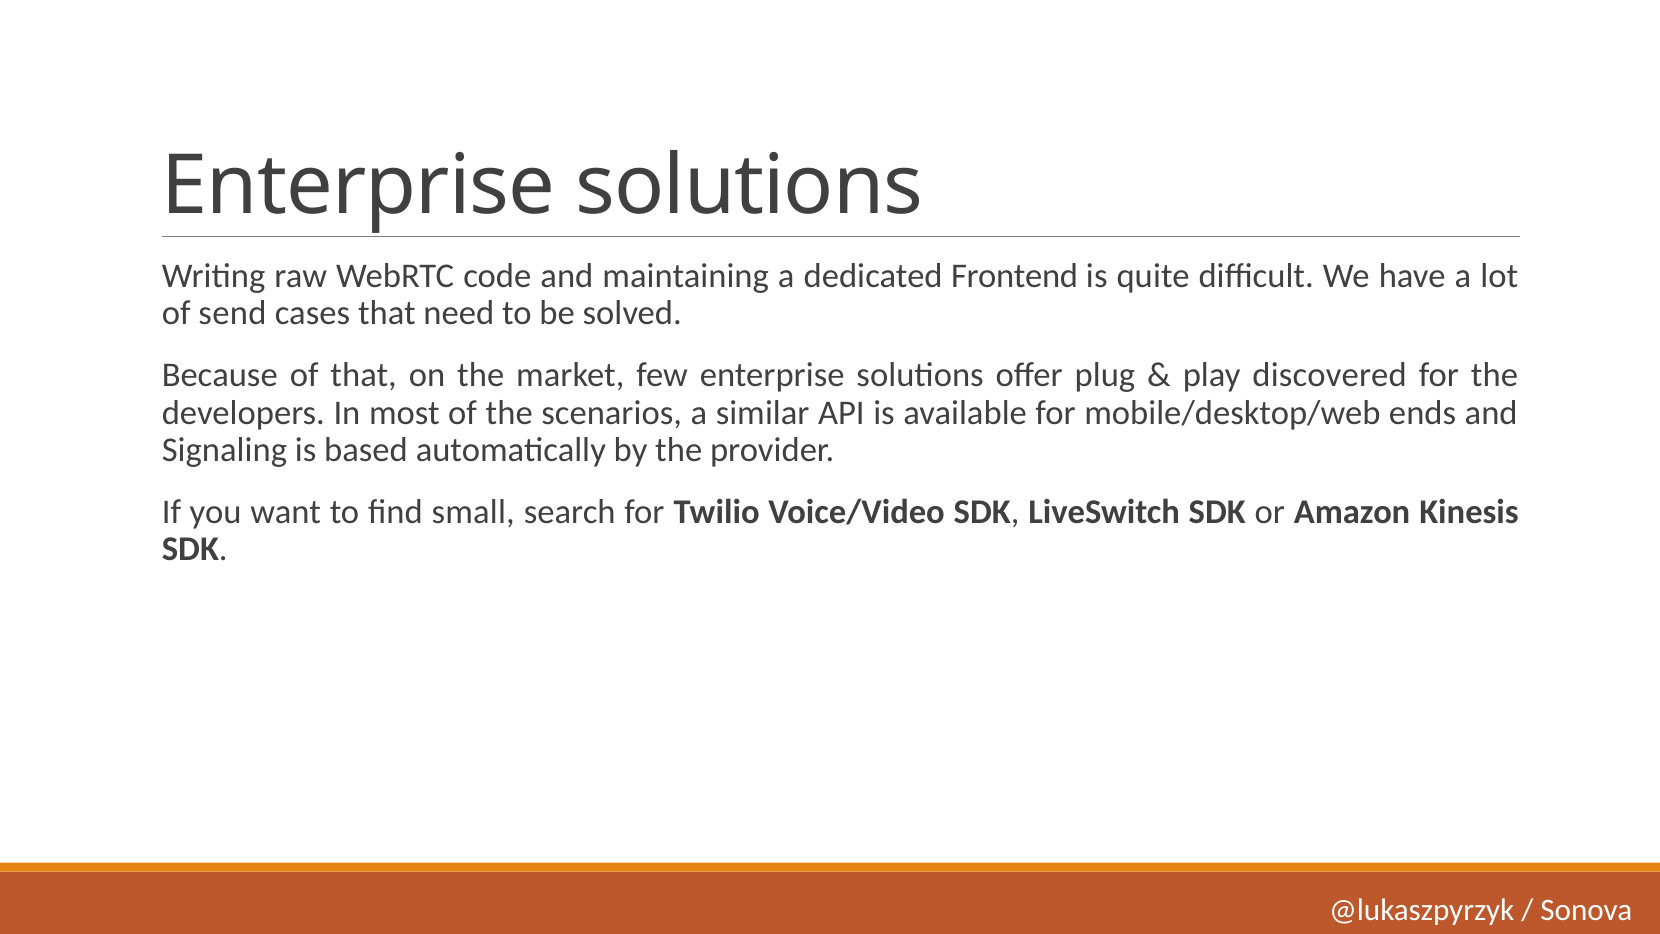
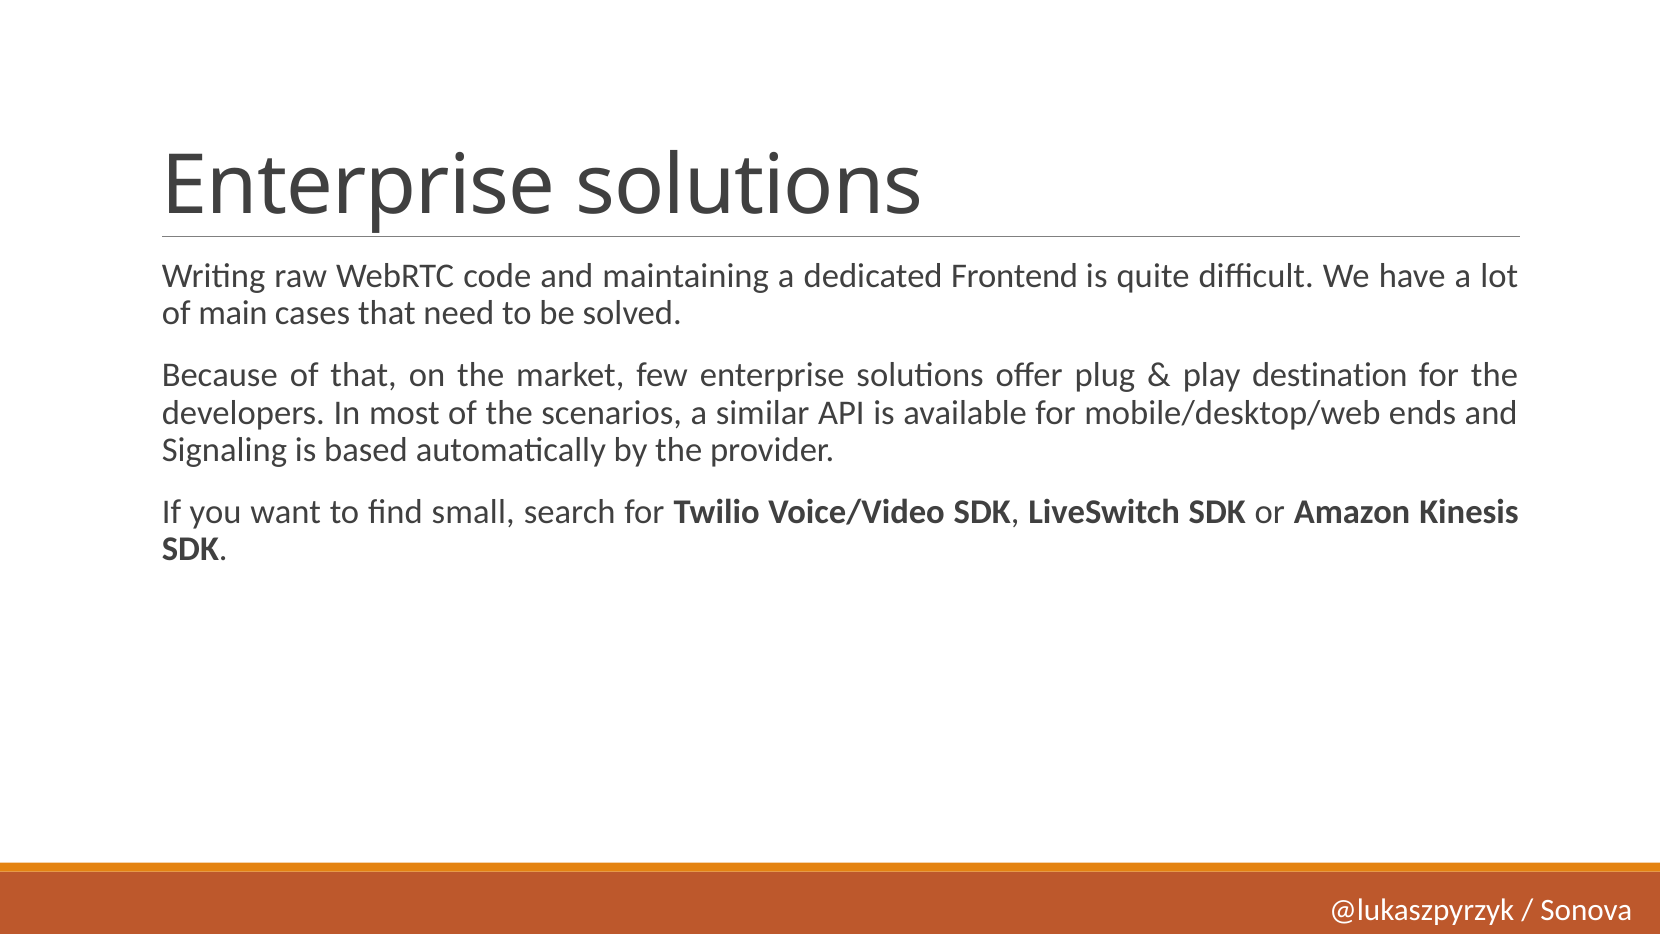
send: send -> main
discovered: discovered -> destination
